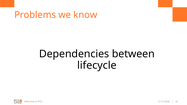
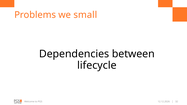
know: know -> small
